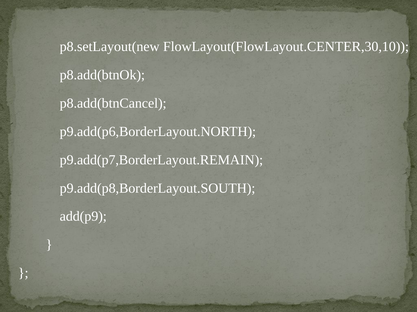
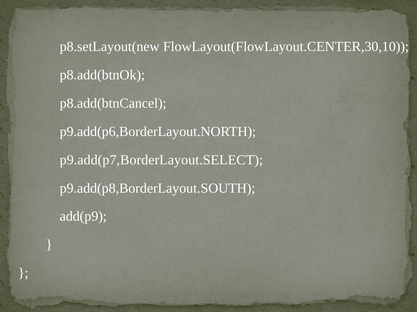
p9.add(p7,BorderLayout.REMAIN: p9.add(p7,BorderLayout.REMAIN -> p9.add(p7,BorderLayout.SELECT
